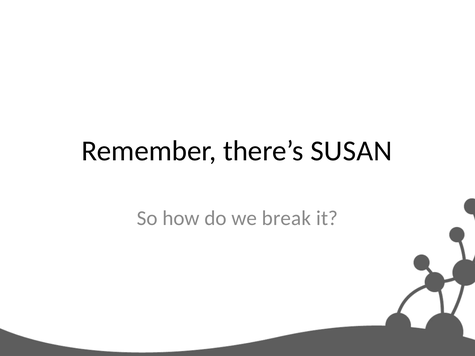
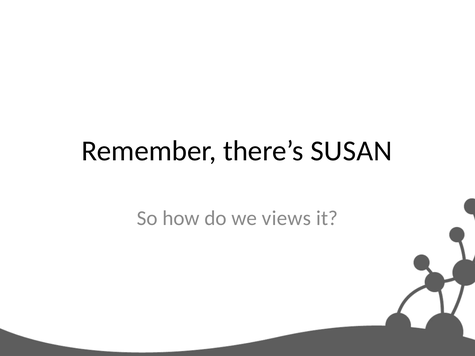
break: break -> views
